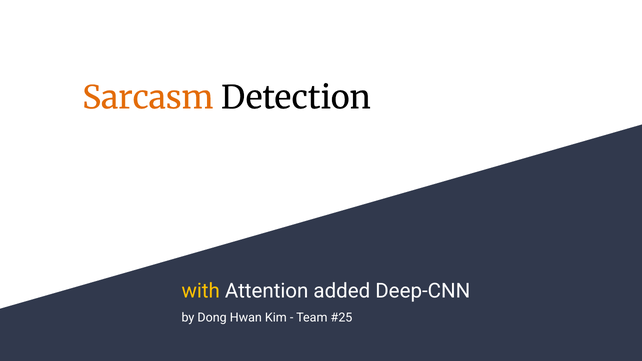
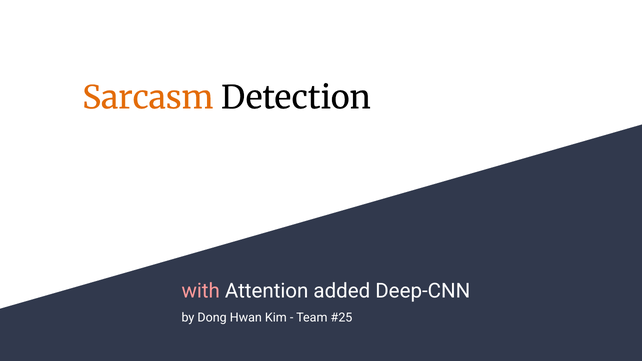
with colour: yellow -> pink
